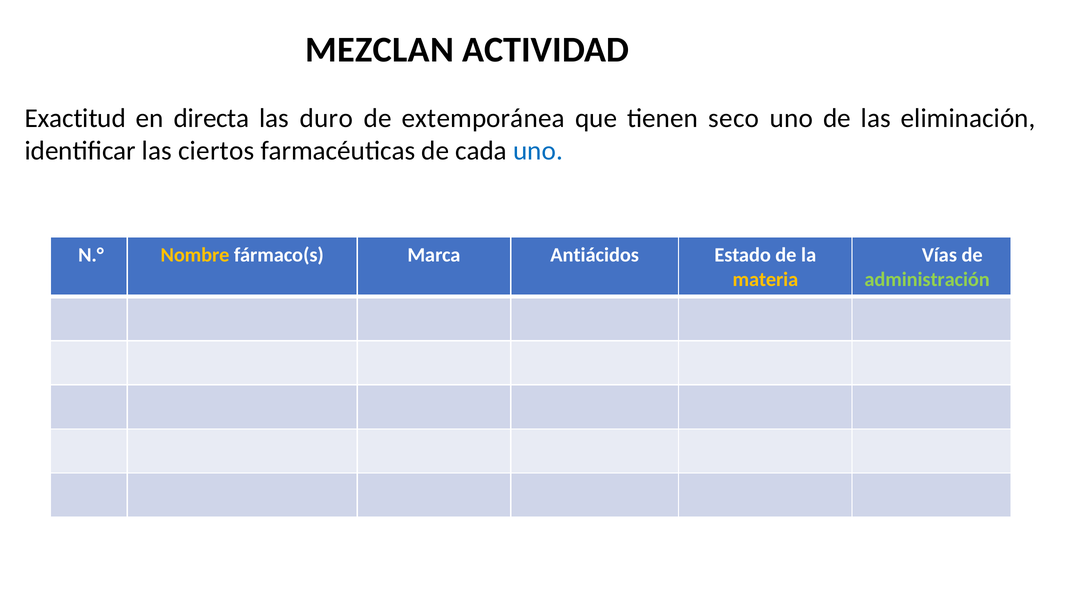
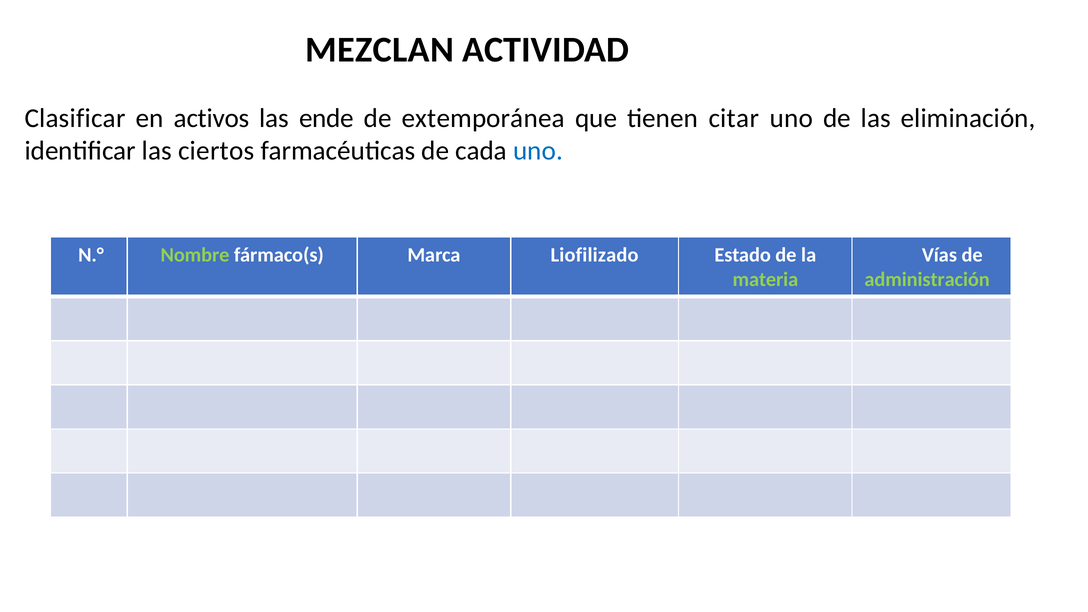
Exactitud: Exactitud -> Clasificar
directa: directa -> activos
duro: duro -> ende
seco: seco -> citar
Nombre colour: yellow -> light green
Antiácidos: Antiácidos -> Liofilizado
materia colour: yellow -> light green
